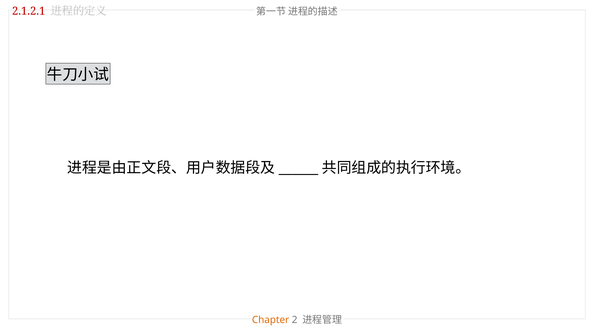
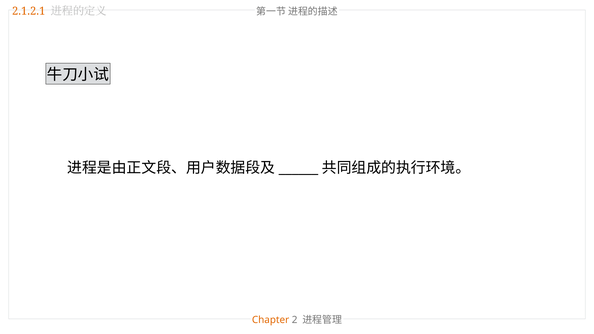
2.1.2.1 colour: red -> orange
